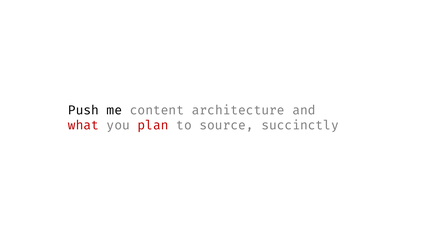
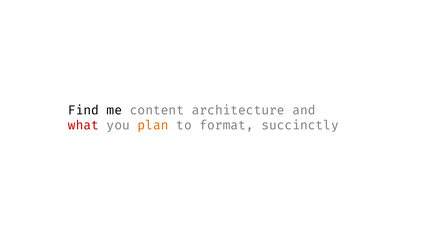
Push: Push -> Find
plan colour: red -> orange
source: source -> format
